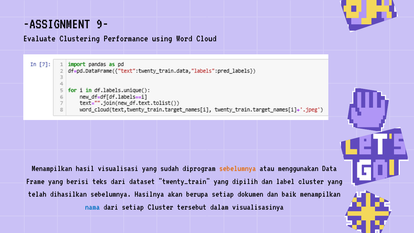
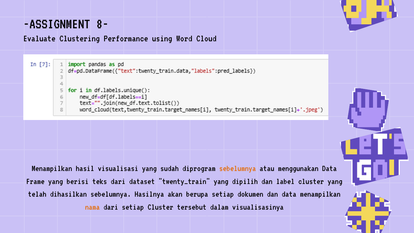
9-: 9- -> 8-
dan baik: baik -> data
nama colour: blue -> orange
